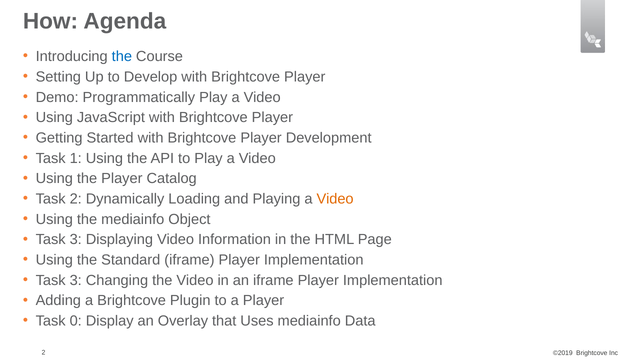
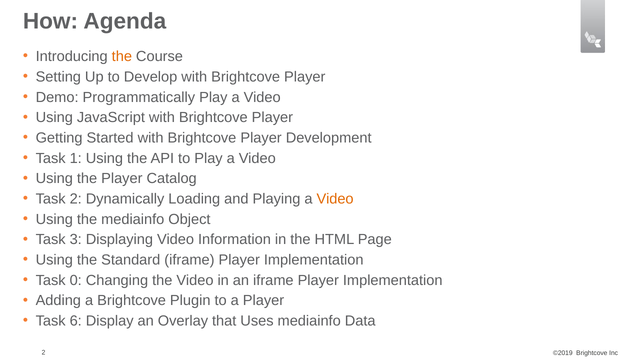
the at (122, 57) colour: blue -> orange
3 at (76, 280): 3 -> 0
0: 0 -> 6
